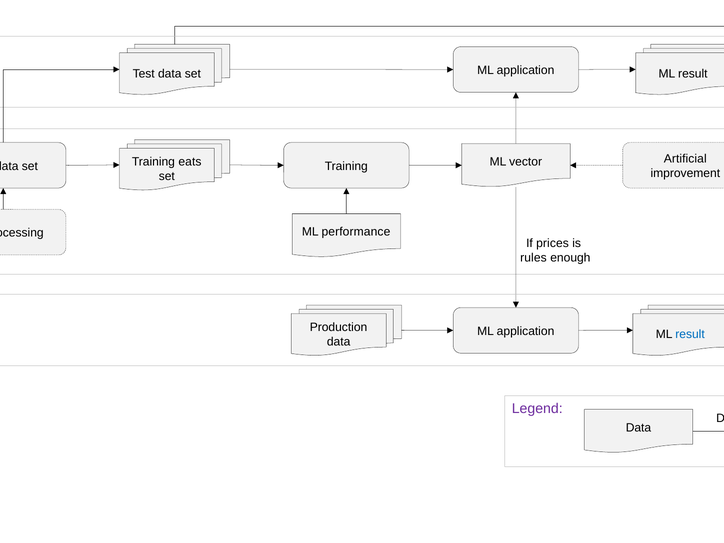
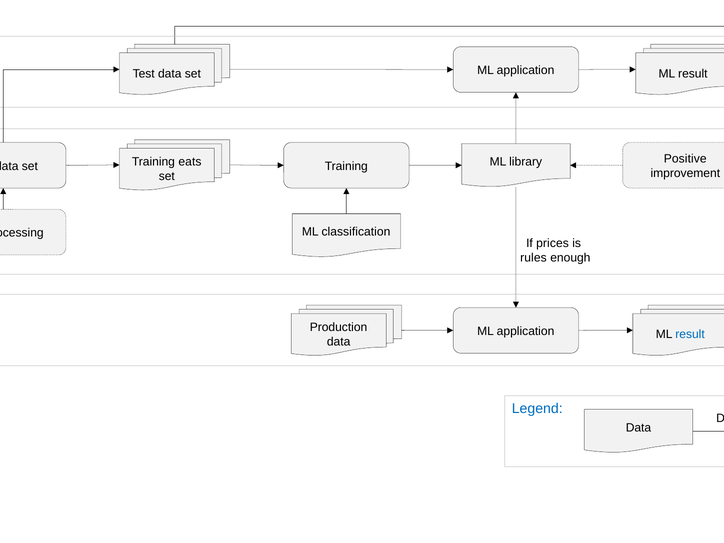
Artificial: Artificial -> Positive
vector: vector -> library
performance: performance -> classification
Legend colour: purple -> blue
